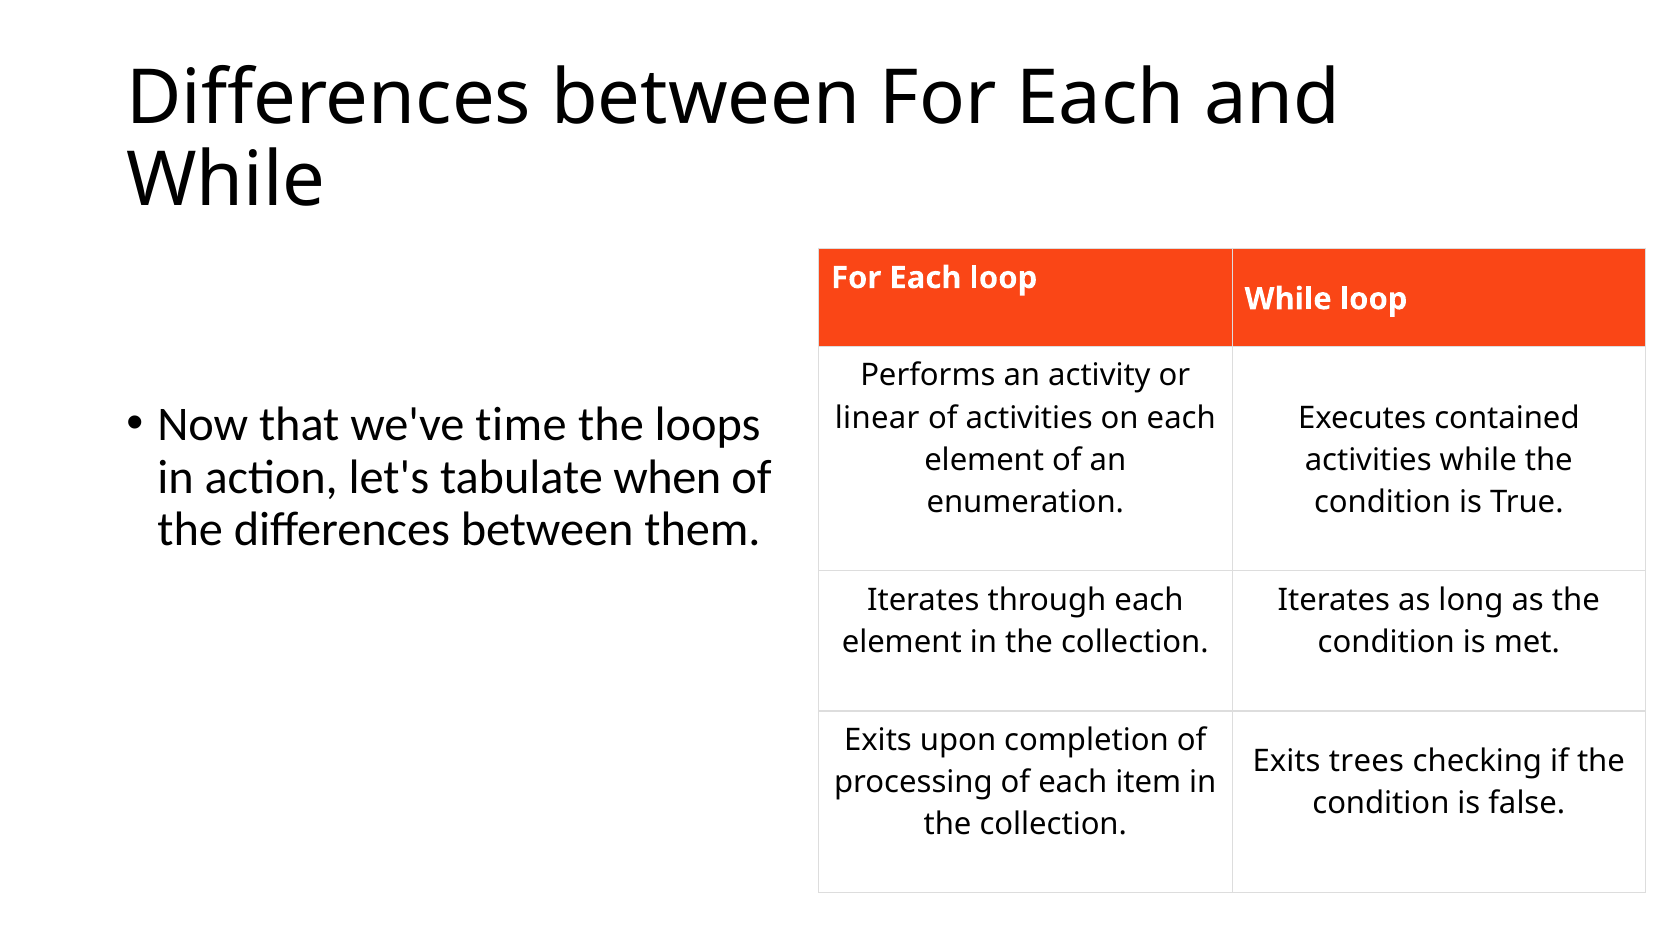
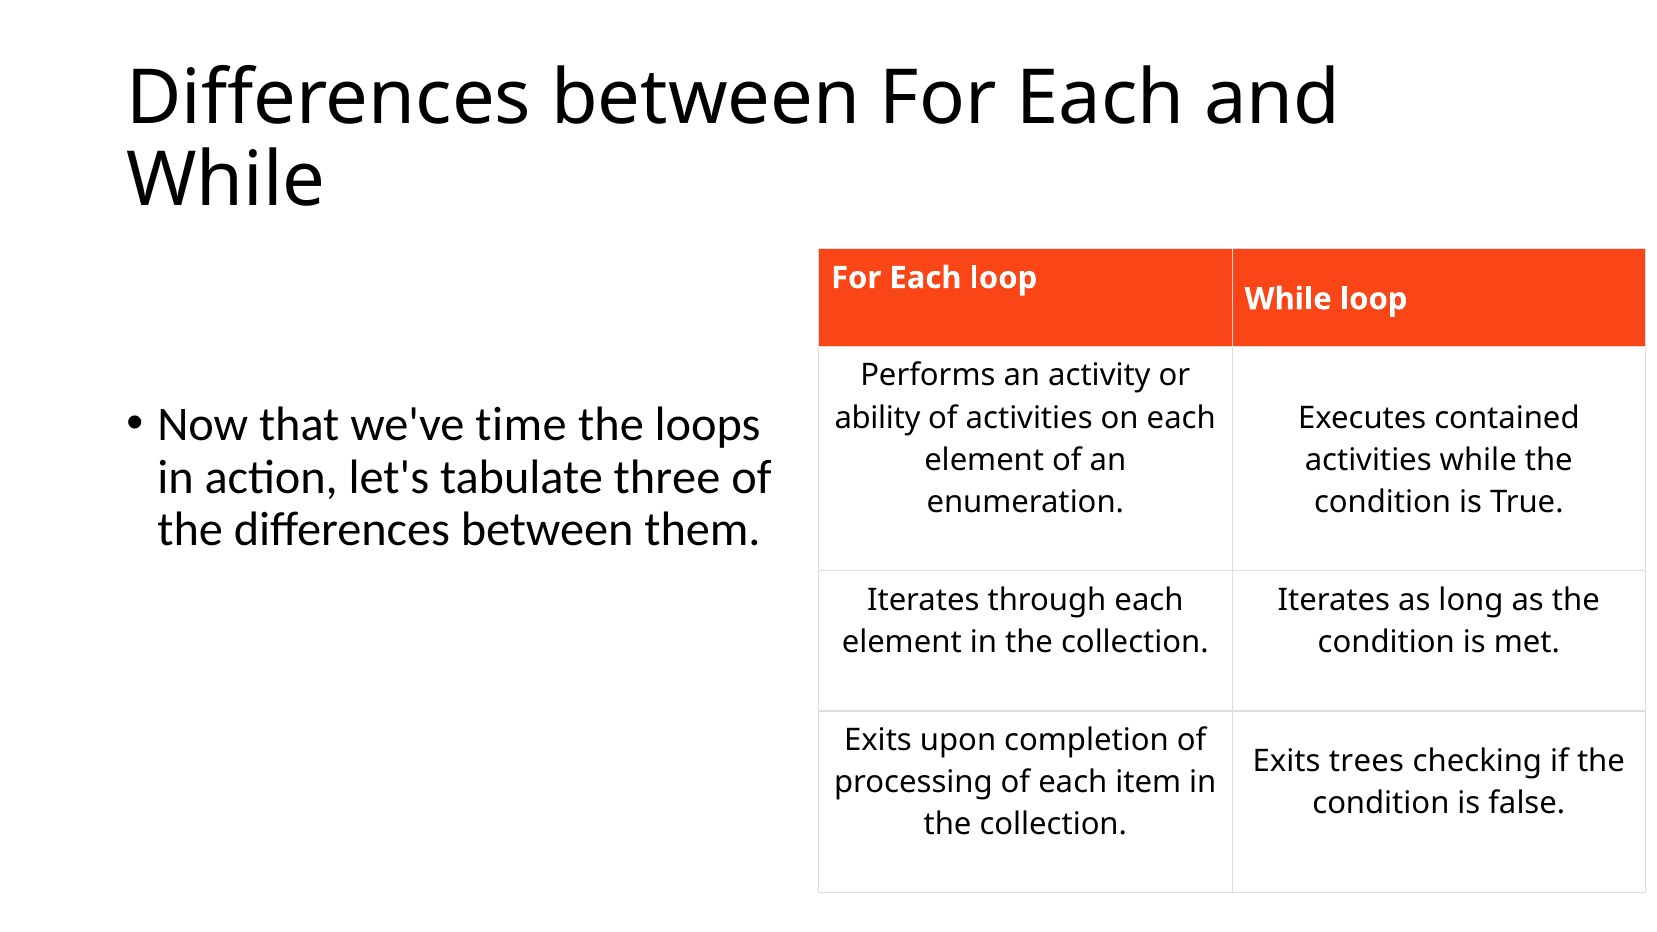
linear: linear -> ability
when: when -> three
